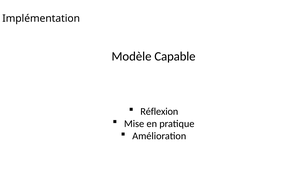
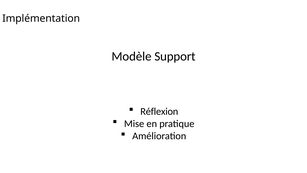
Capable: Capable -> Support
